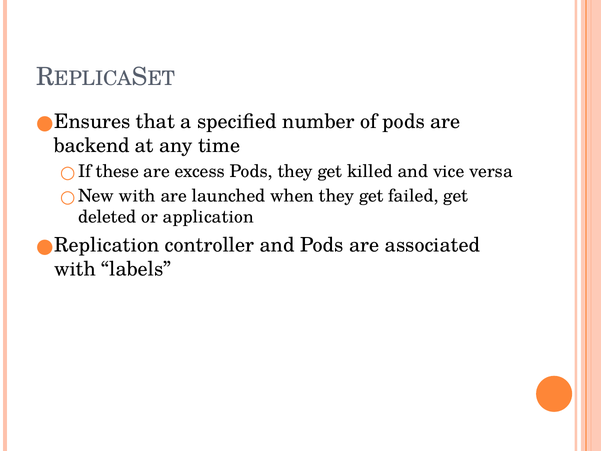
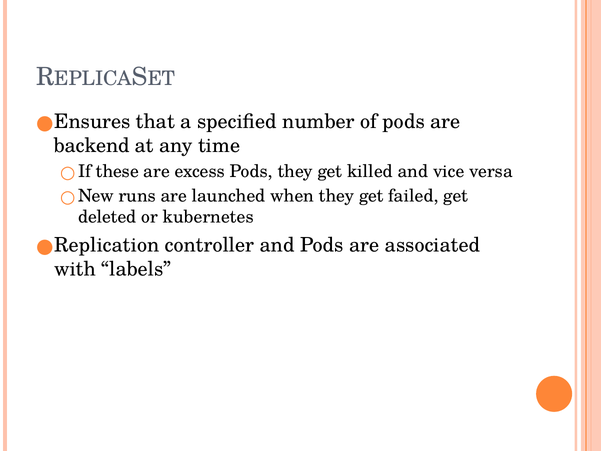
with at (137, 196): with -> runs
application: application -> kubernetes
